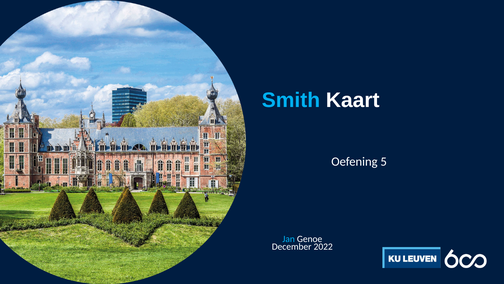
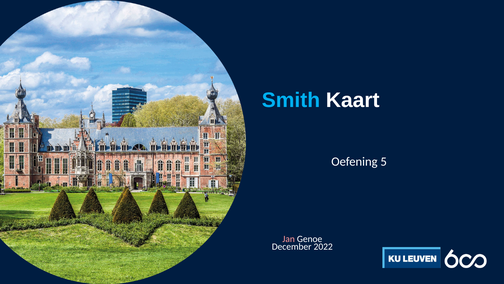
Jan colour: light blue -> pink
